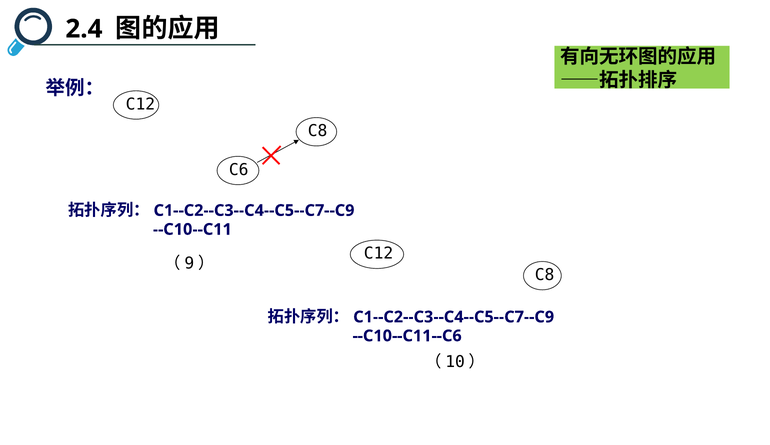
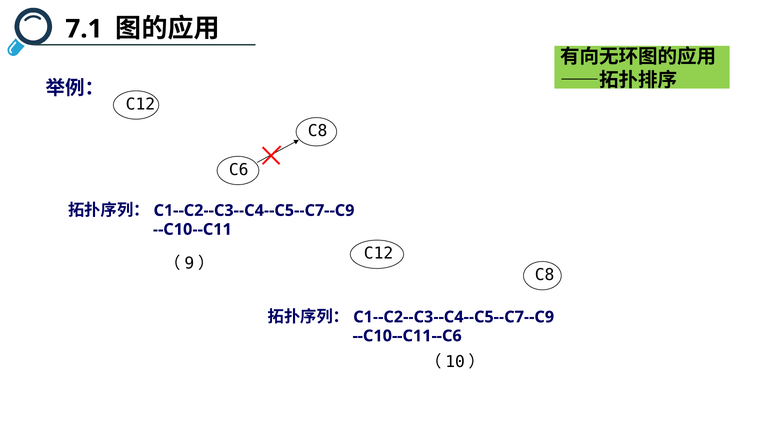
2.4: 2.4 -> 7.1
